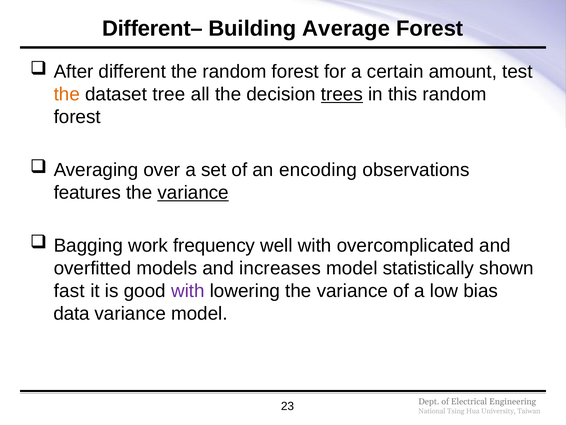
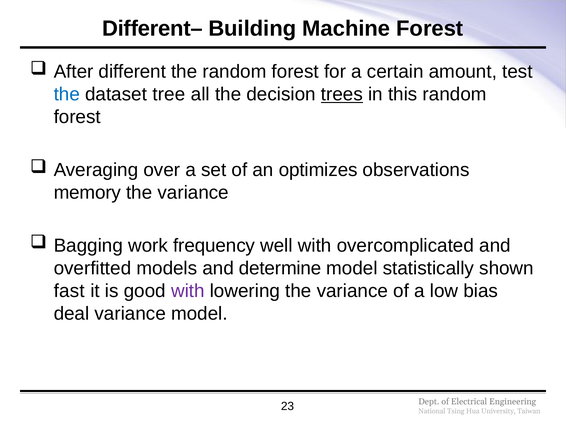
Average: Average -> Machine
the at (67, 94) colour: orange -> blue
encoding: encoding -> optimizes
features: features -> memory
variance at (193, 192) underline: present -> none
increases: increases -> determine
data: data -> deal
